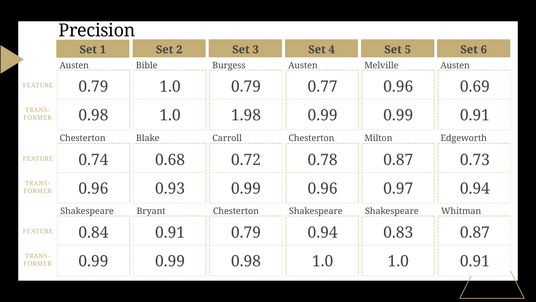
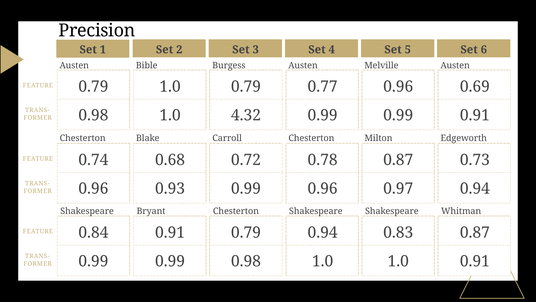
1.98: 1.98 -> 4.32
